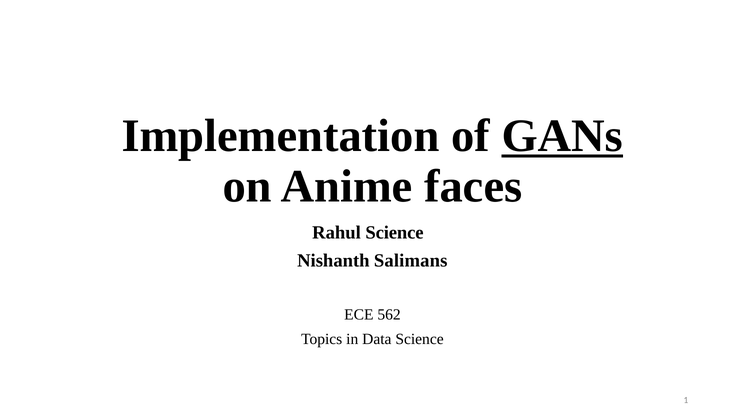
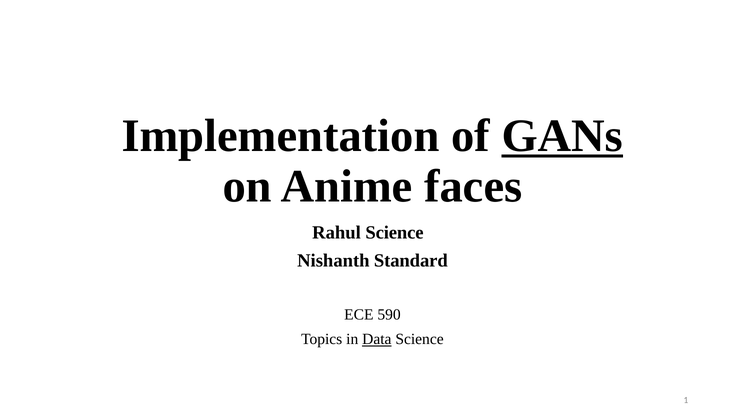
Salimans: Salimans -> Standard
562: 562 -> 590
Data underline: none -> present
